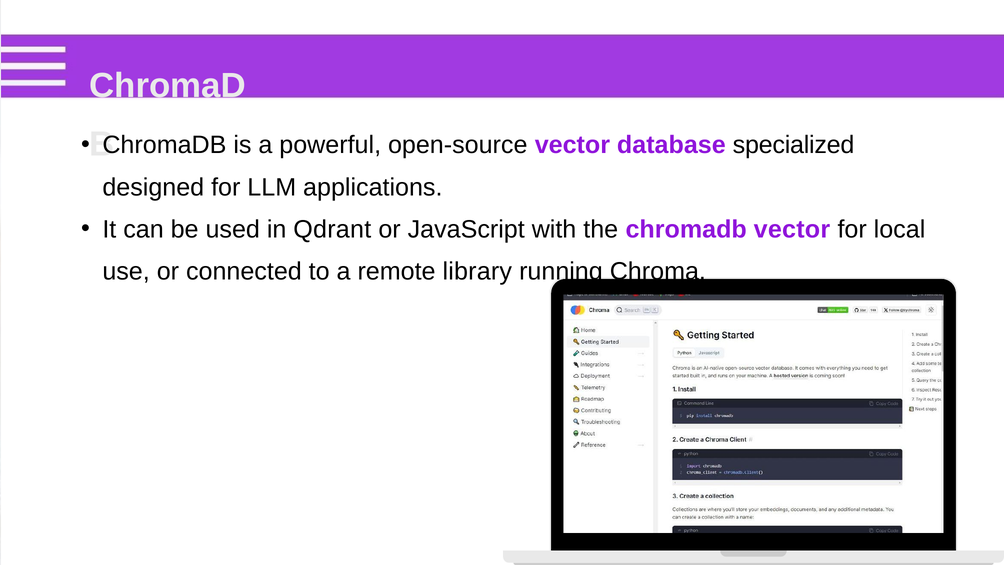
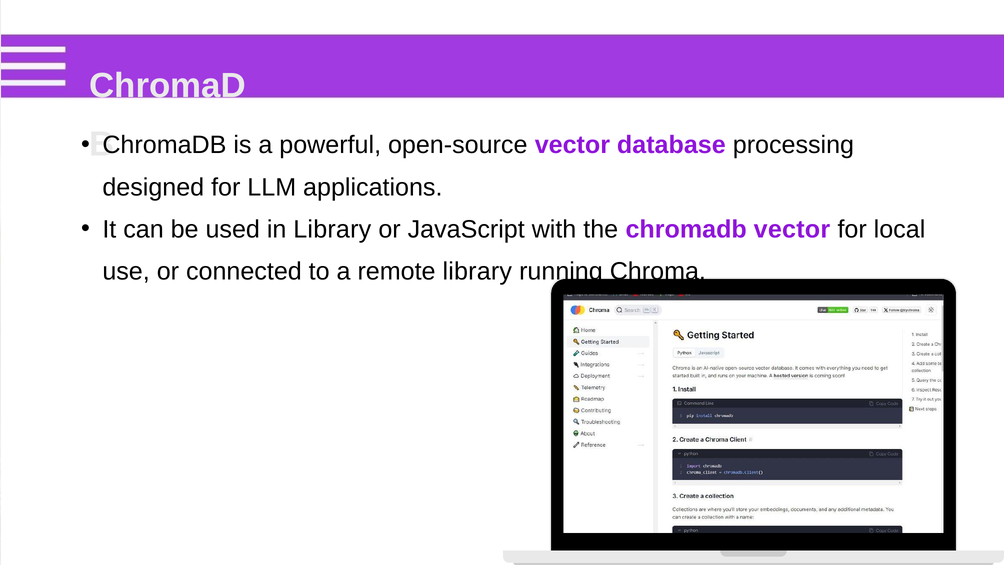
specialized: specialized -> processing
in Qdrant: Qdrant -> Library
